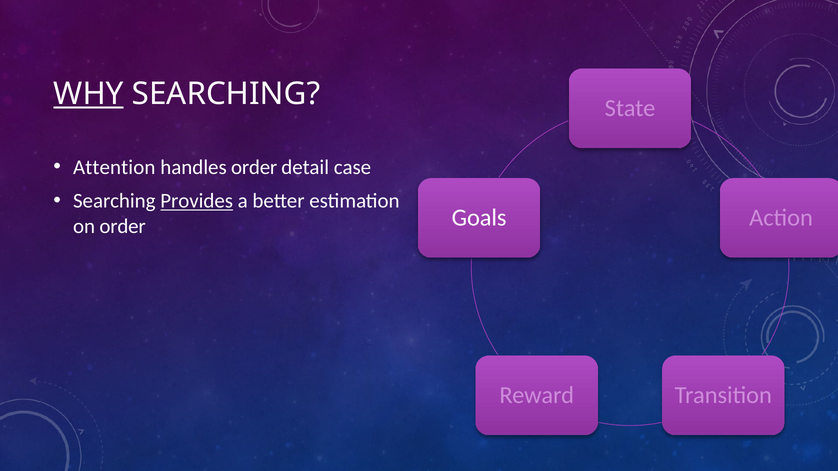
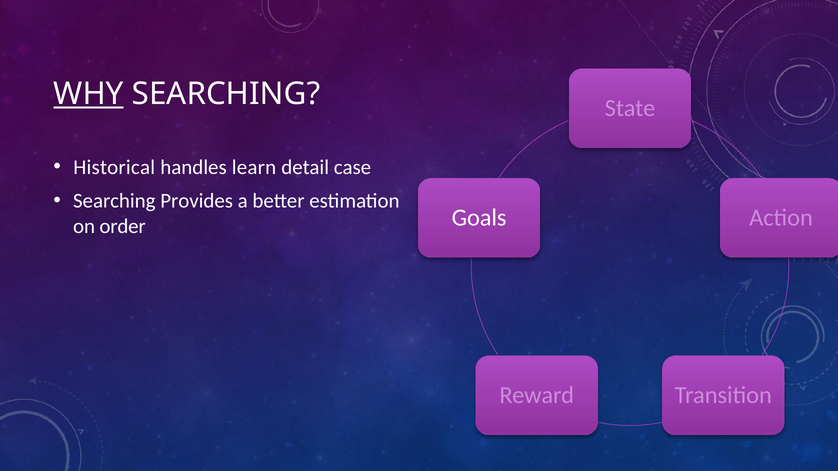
Attention: Attention -> Historical
handles order: order -> learn
Provides underline: present -> none
